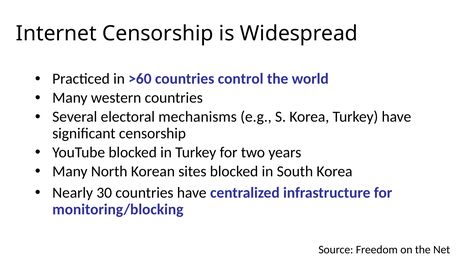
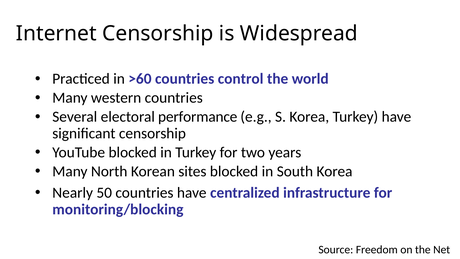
mechanisms: mechanisms -> performance
30: 30 -> 50
